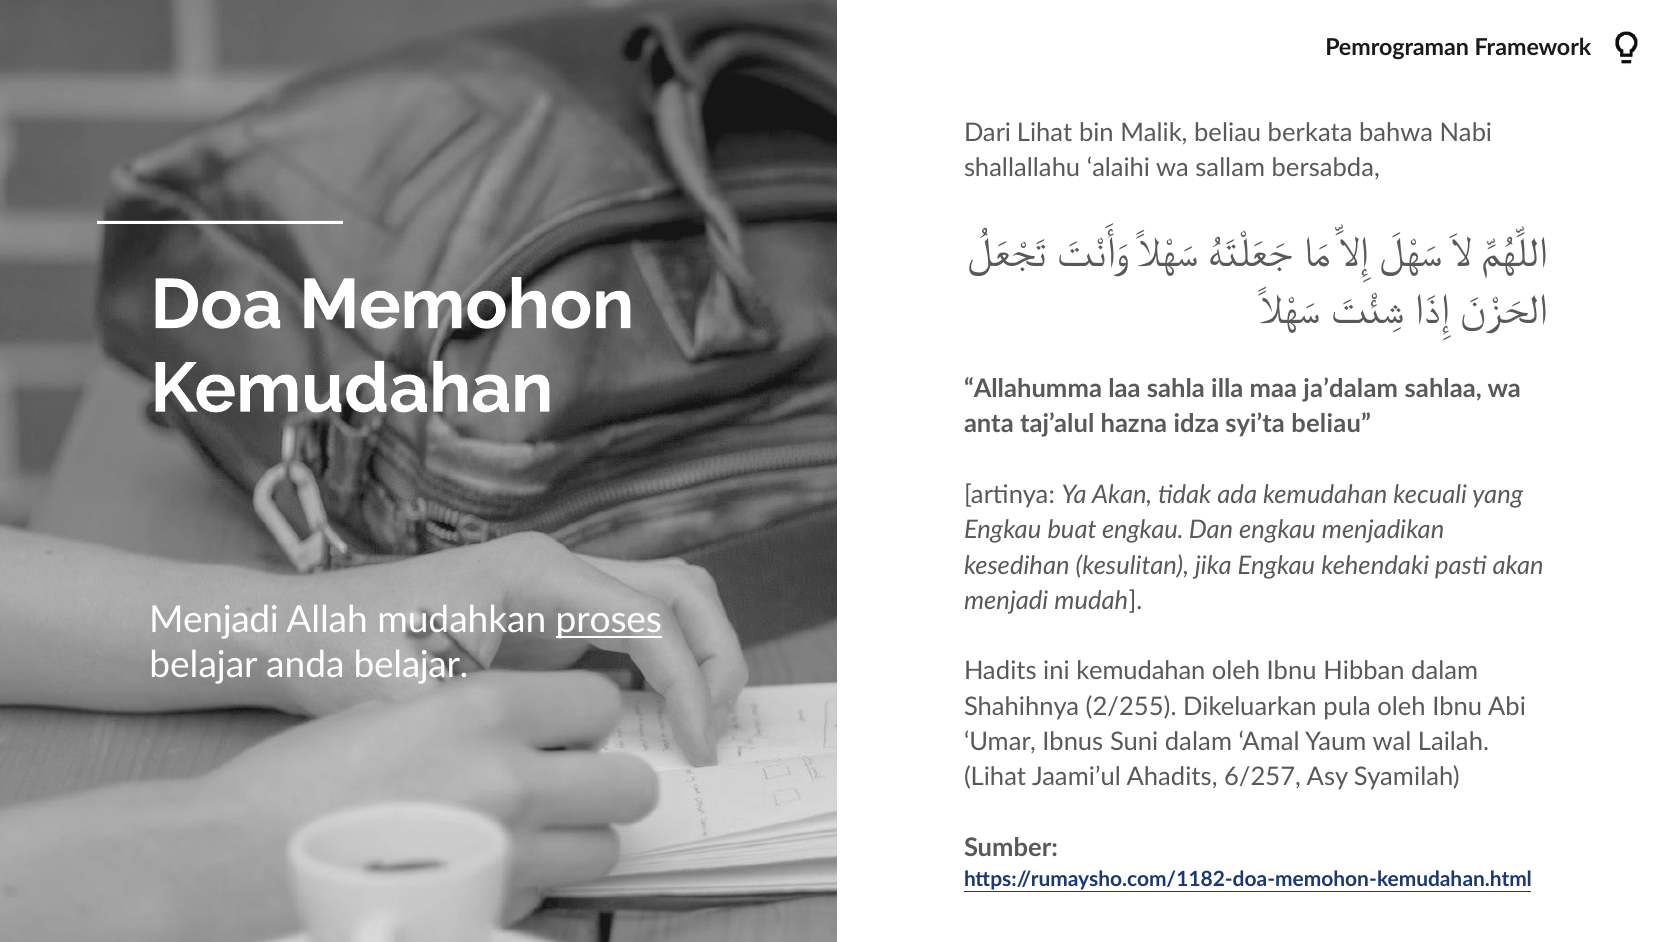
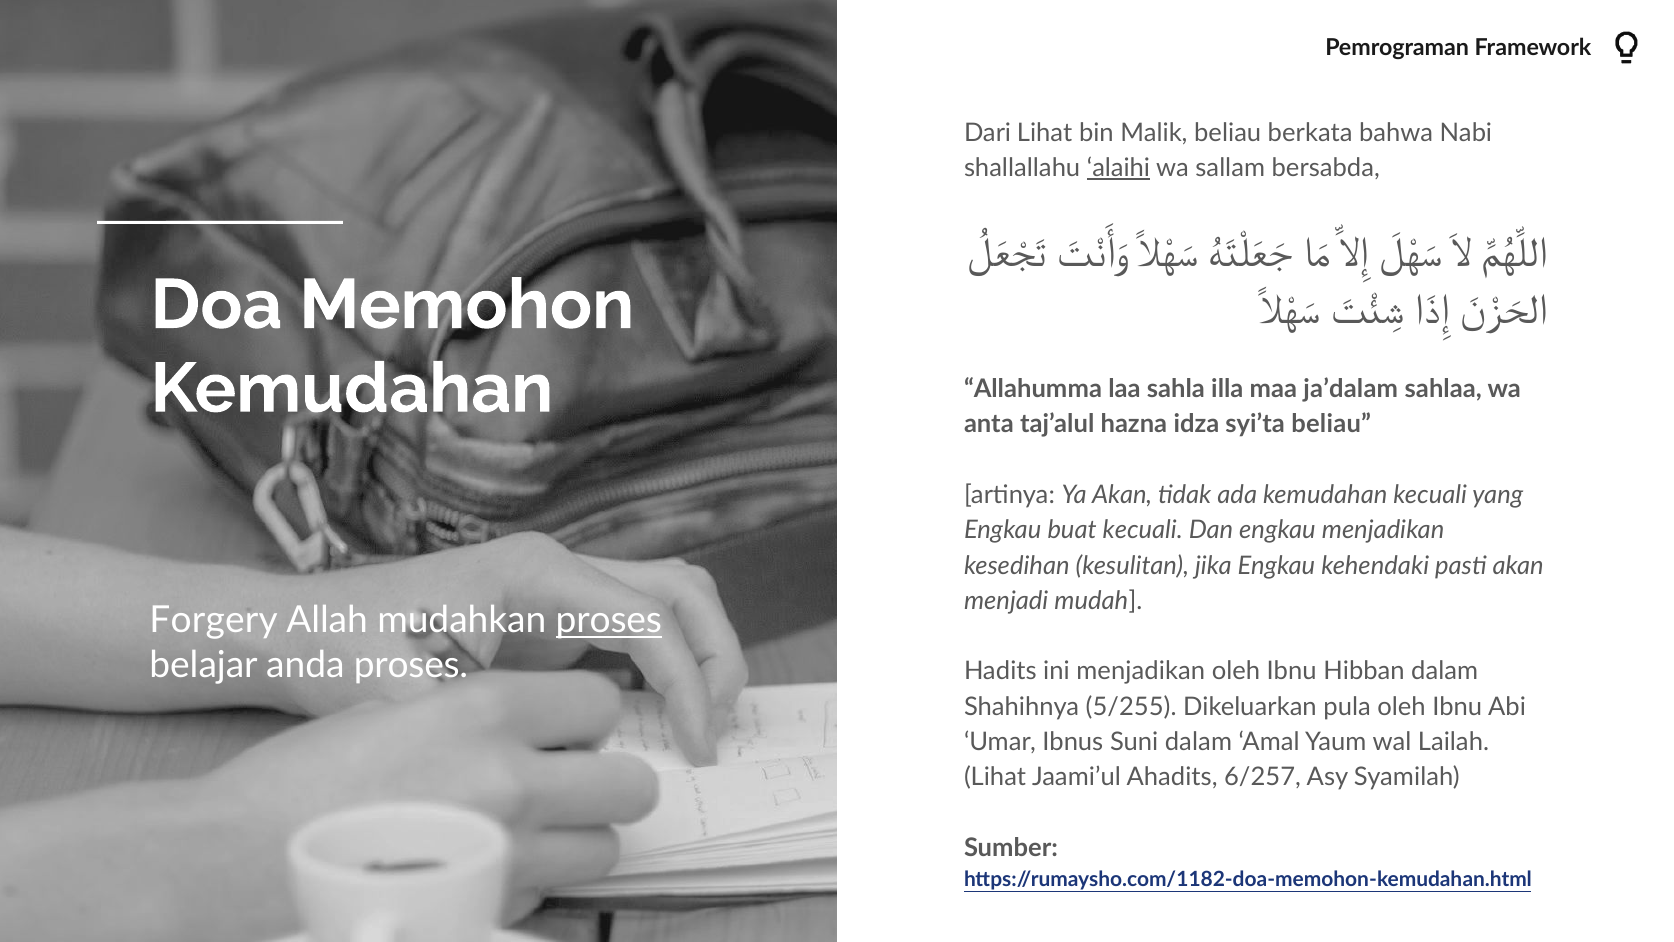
alaihi underline: none -> present
buat engkau: engkau -> kecuali
Menjadi at (214, 620): Menjadi -> Forgery
anda belajar: belajar -> proses
ini kemudahan: kemudahan -> menjadikan
2/255: 2/255 -> 5/255
